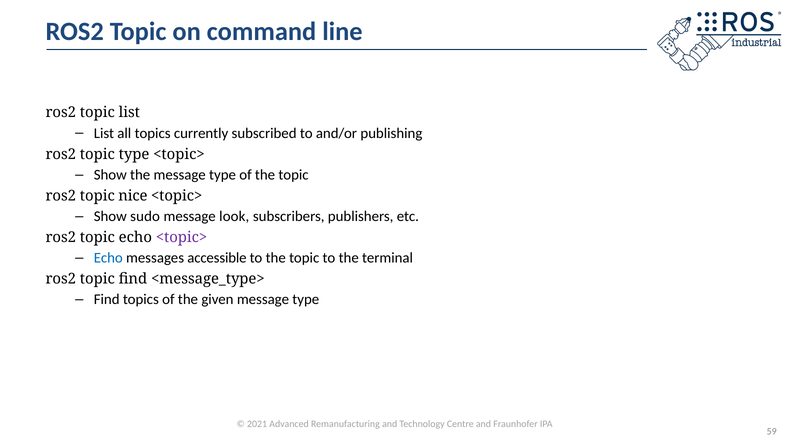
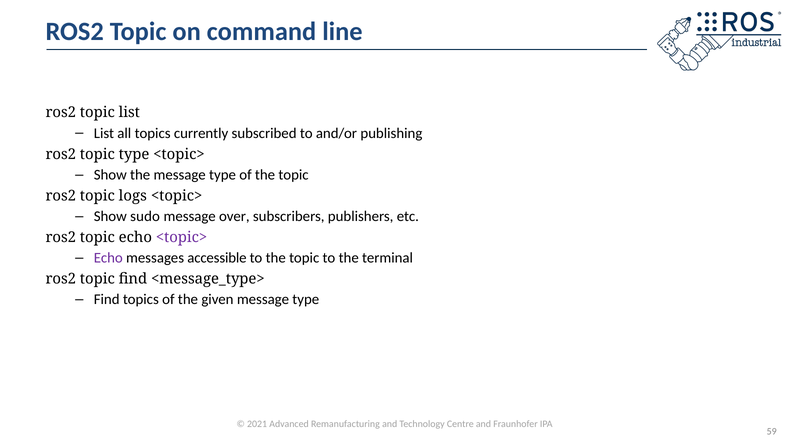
nice: nice -> logs
look: look -> over
Echo at (108, 258) colour: blue -> purple
